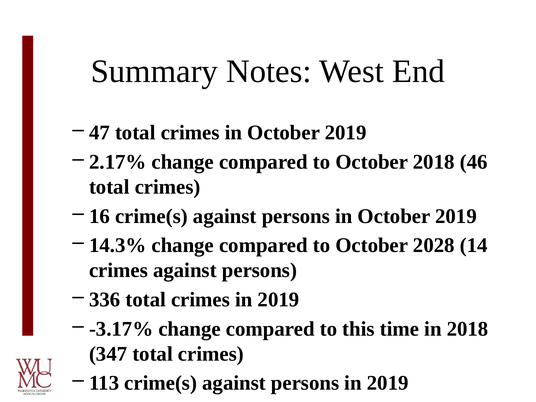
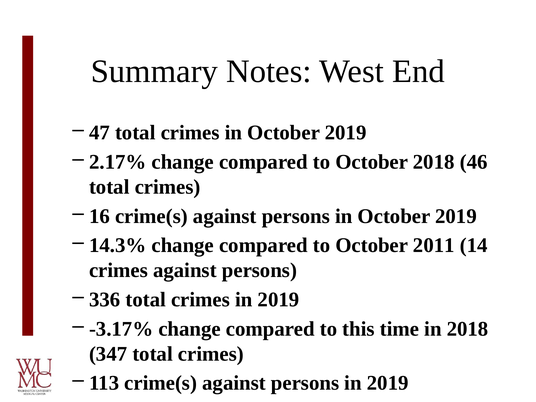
2028: 2028 -> 2011
